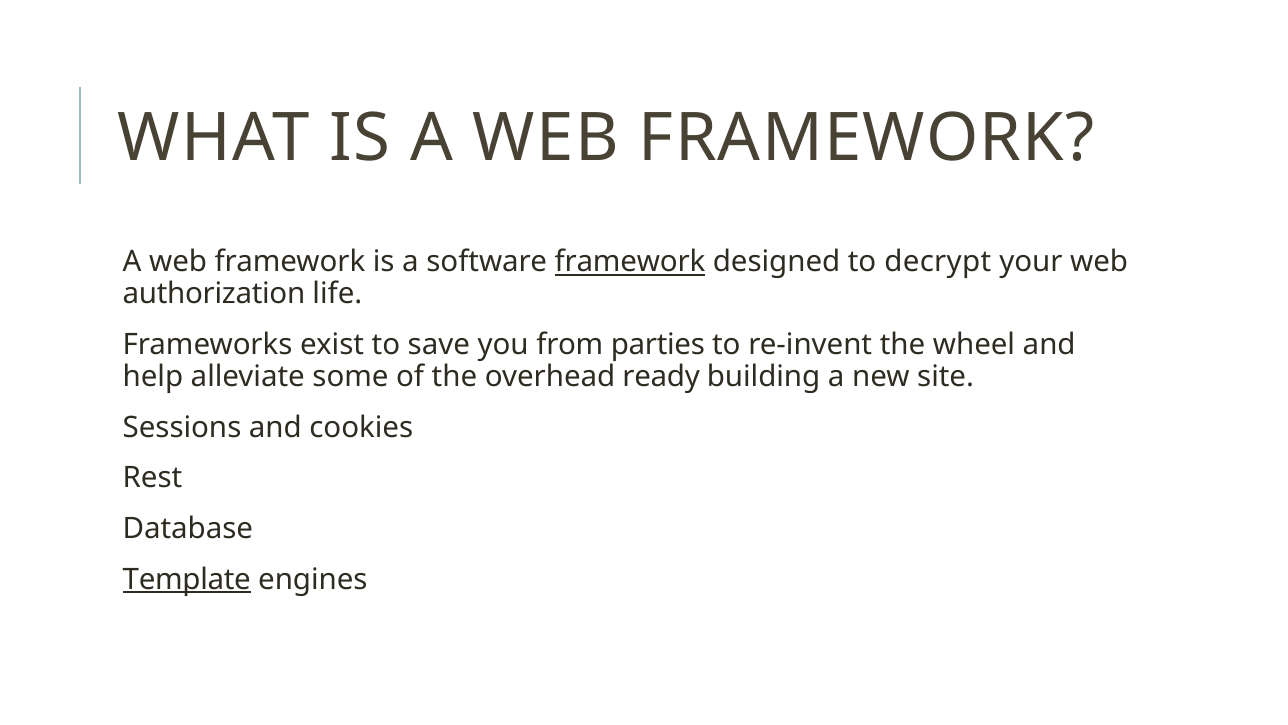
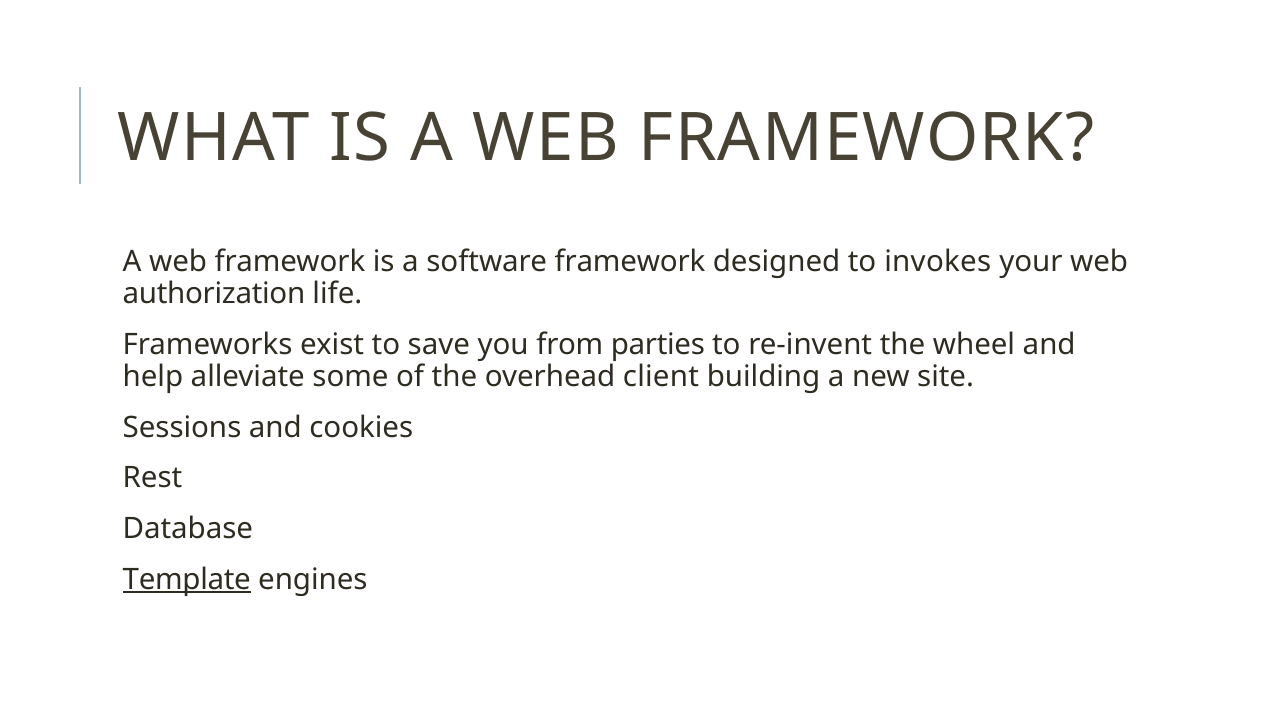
framework at (630, 262) underline: present -> none
decrypt: decrypt -> invokes
ready: ready -> client
